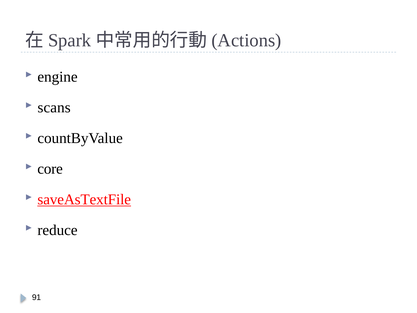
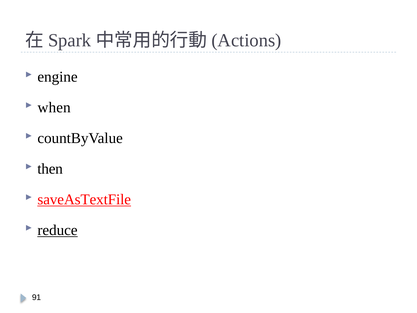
scans: scans -> when
core: core -> then
reduce underline: none -> present
